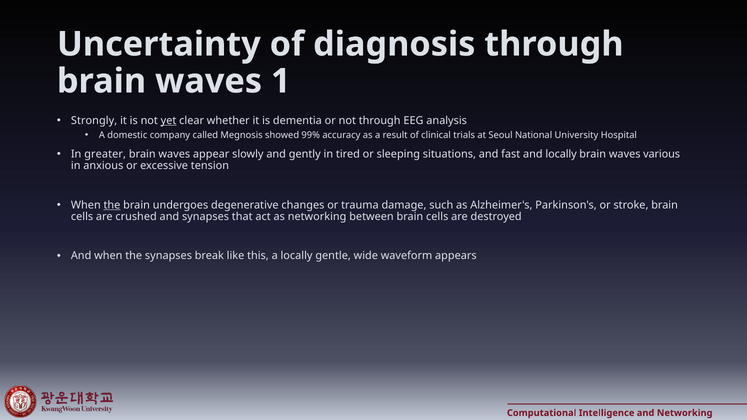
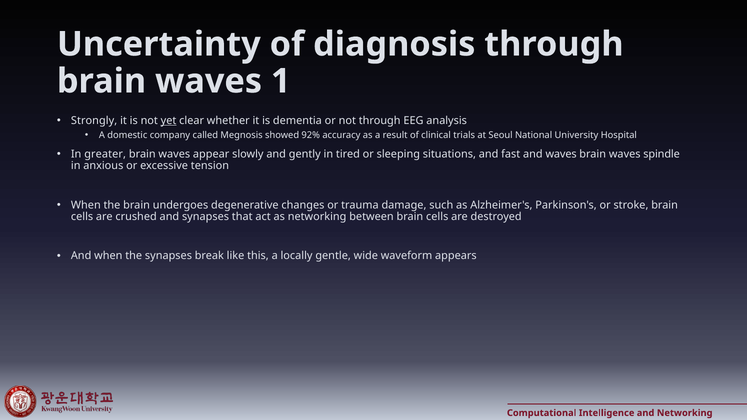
99%: 99% -> 92%
and locally: locally -> waves
various: various -> spindle
the at (112, 205) underline: present -> none
